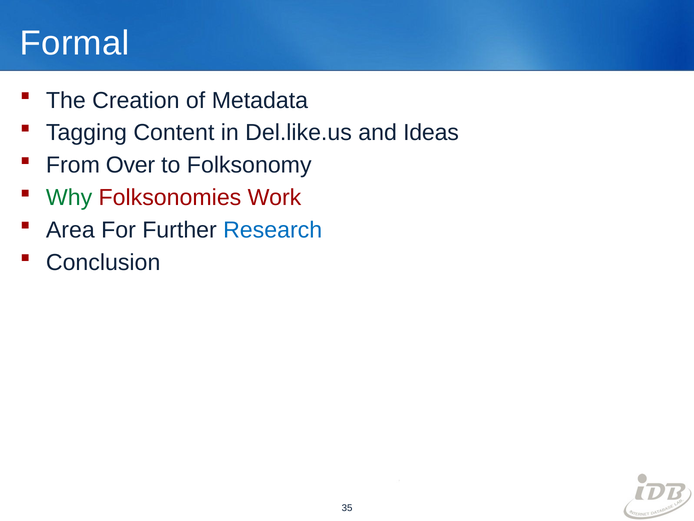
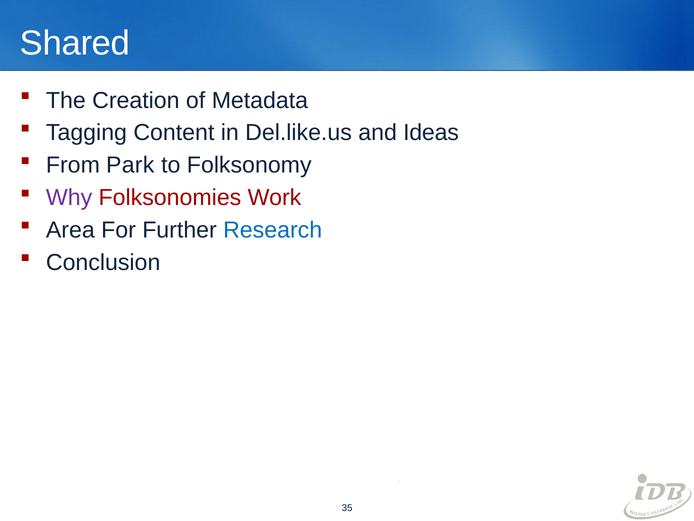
Formal: Formal -> Shared
Over: Over -> Park
Why colour: green -> purple
